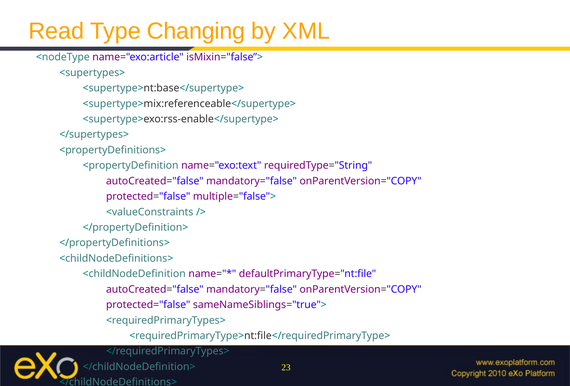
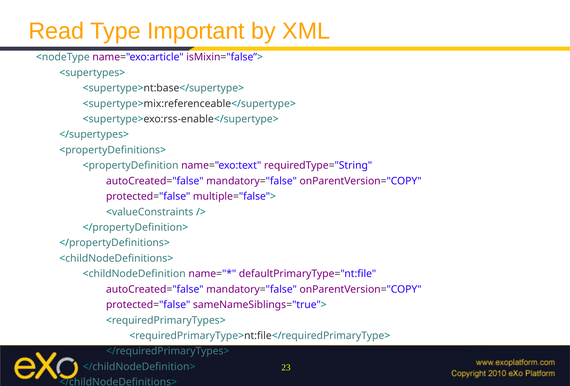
Changing: Changing -> Important
